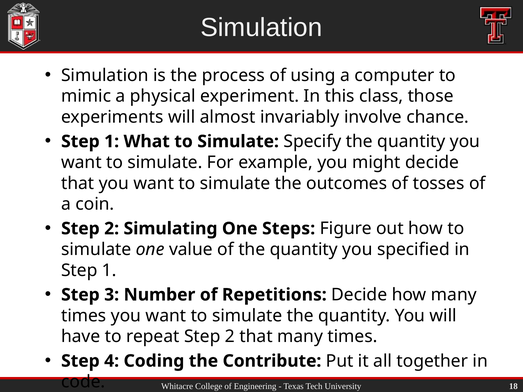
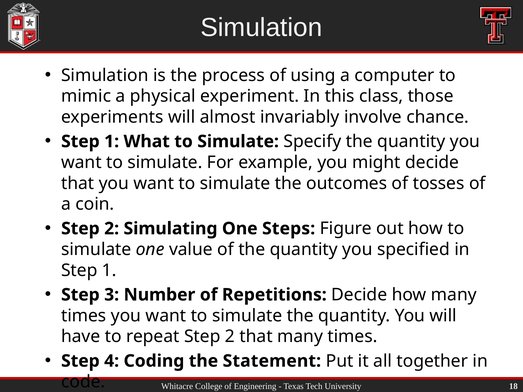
Contribute: Contribute -> Statement
